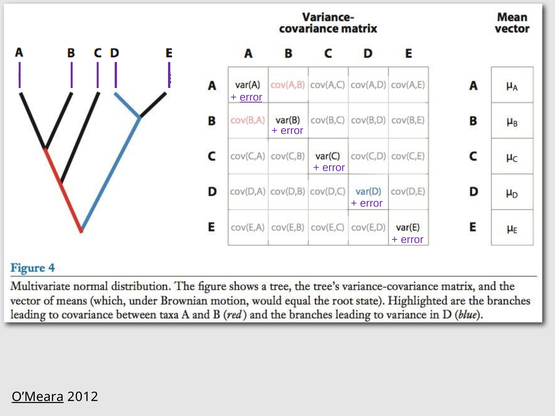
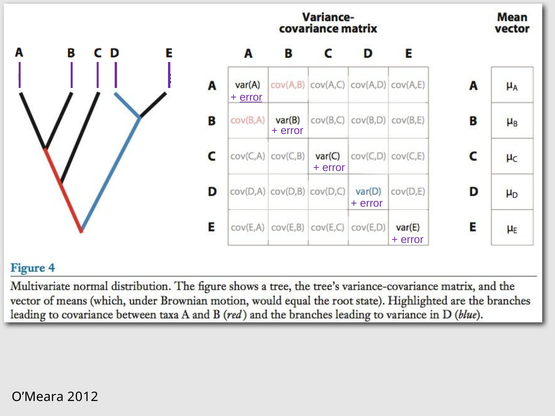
O’Meara underline: present -> none
